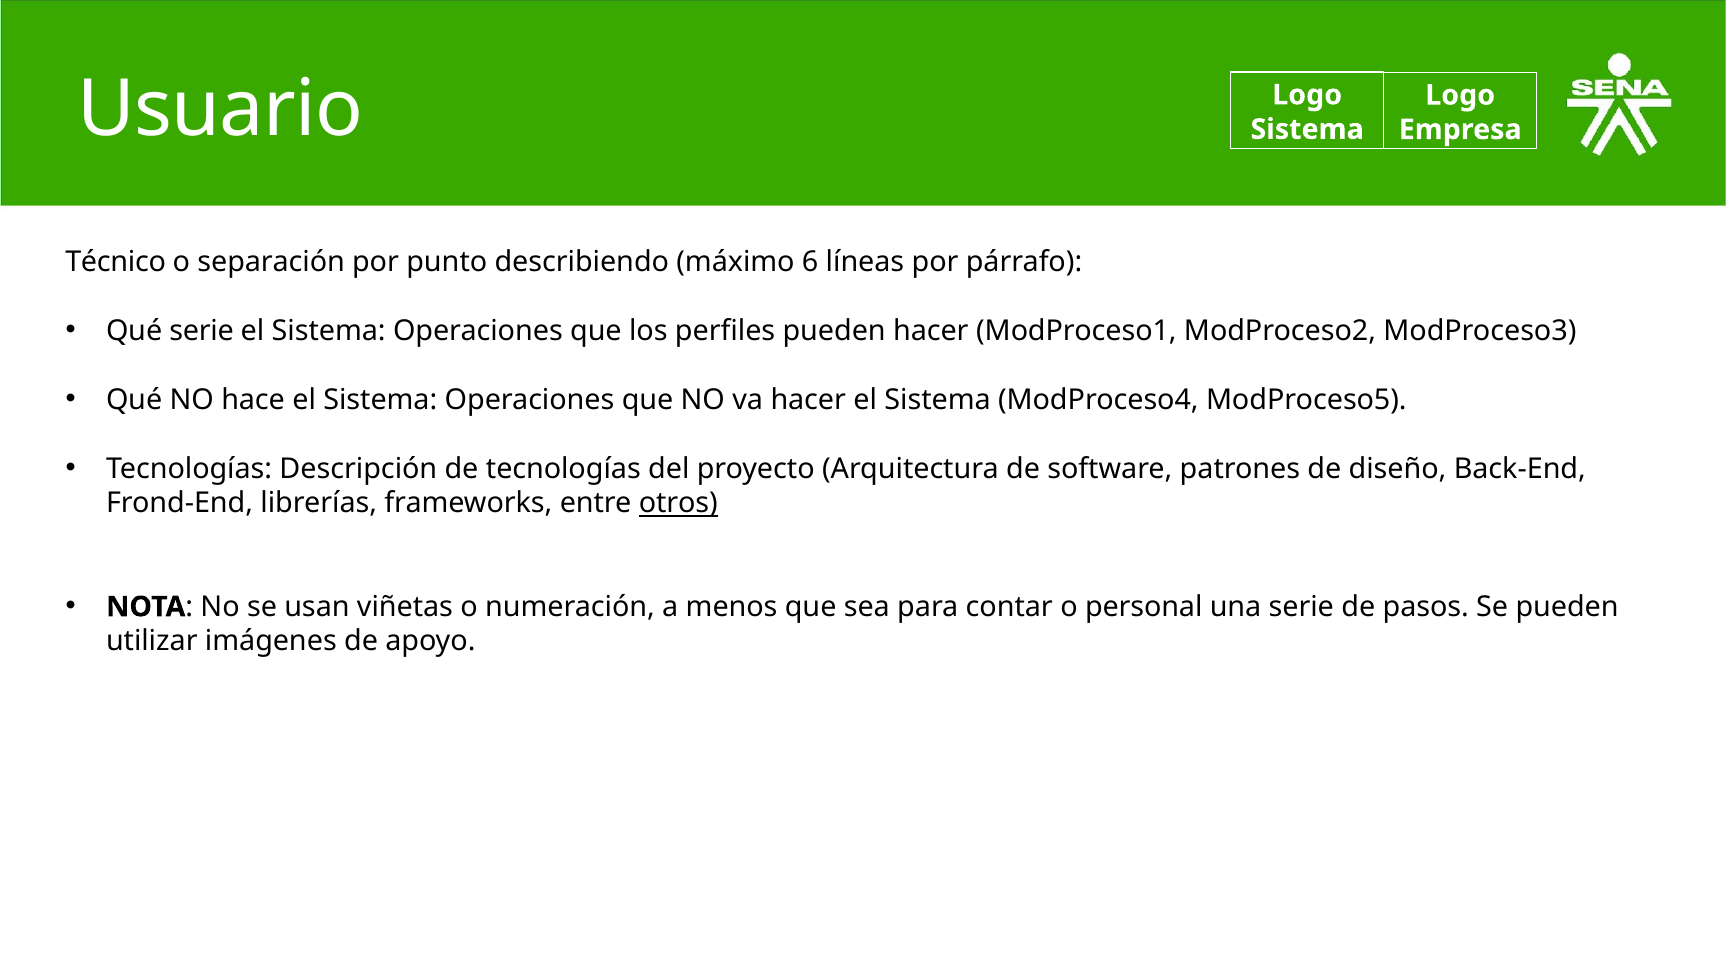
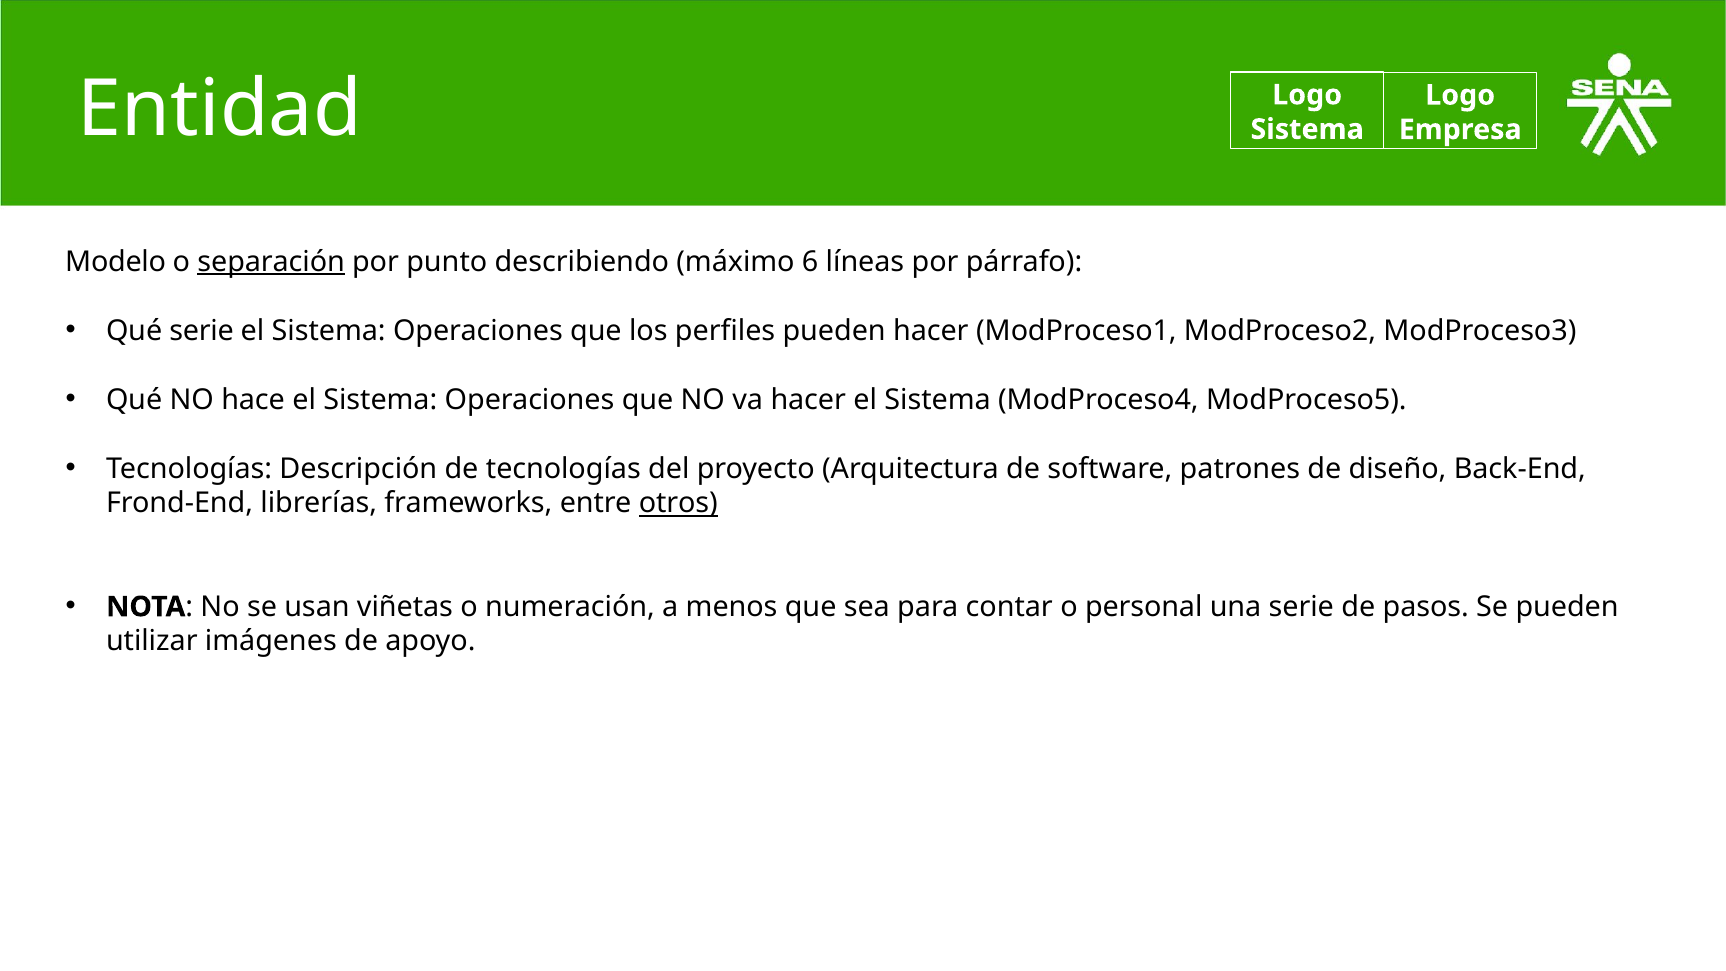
Usuario: Usuario -> Entidad
Técnico: Técnico -> Modelo
separación underline: none -> present
